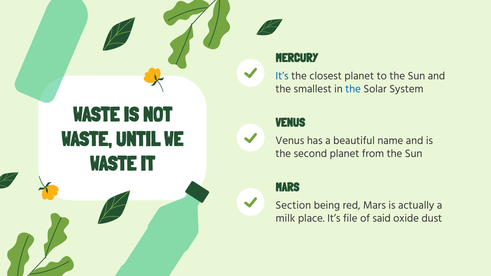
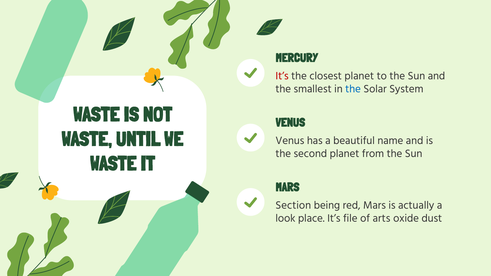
It’s at (282, 76) colour: blue -> red
milk: milk -> look
said: said -> arts
